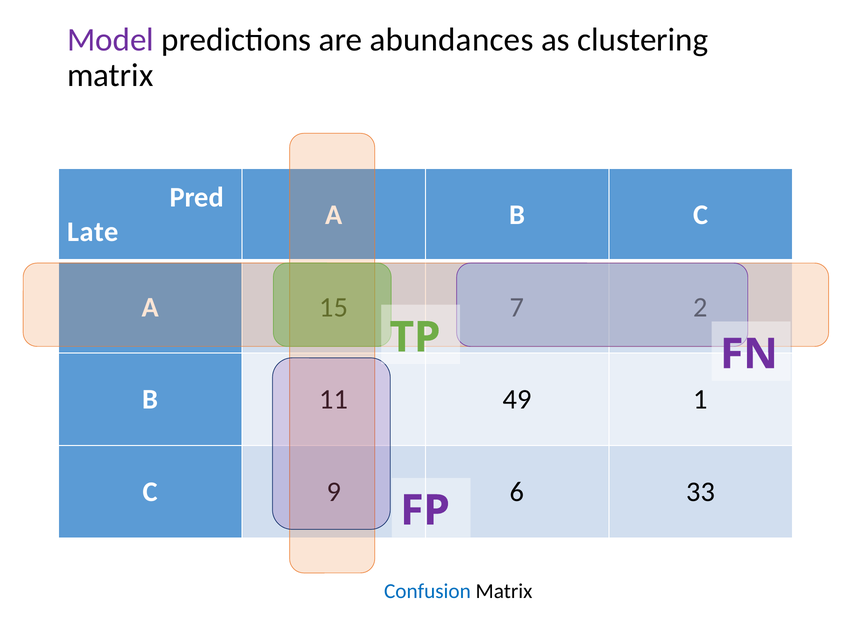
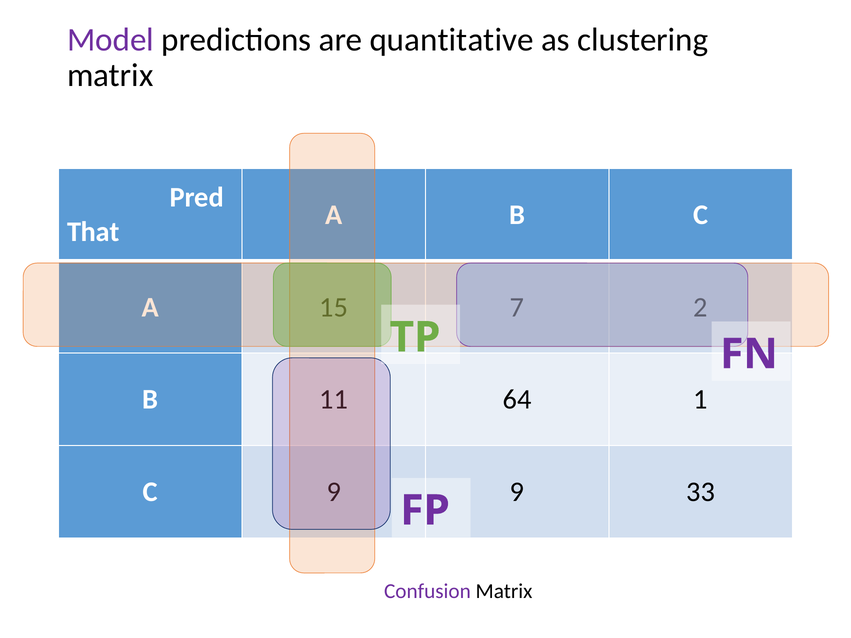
abundances: abundances -> quantitative
Late: Late -> That
49: 49 -> 64
6 at (517, 492): 6 -> 9
Confusion colour: blue -> purple
